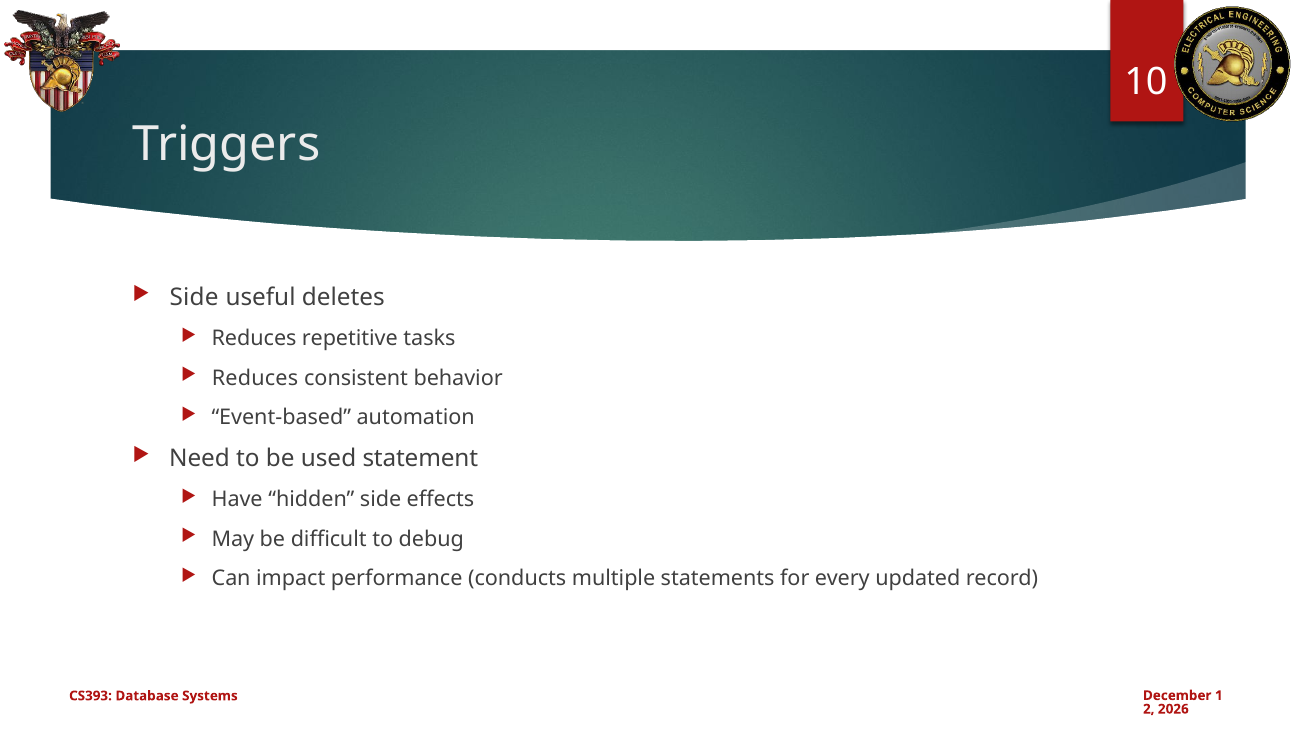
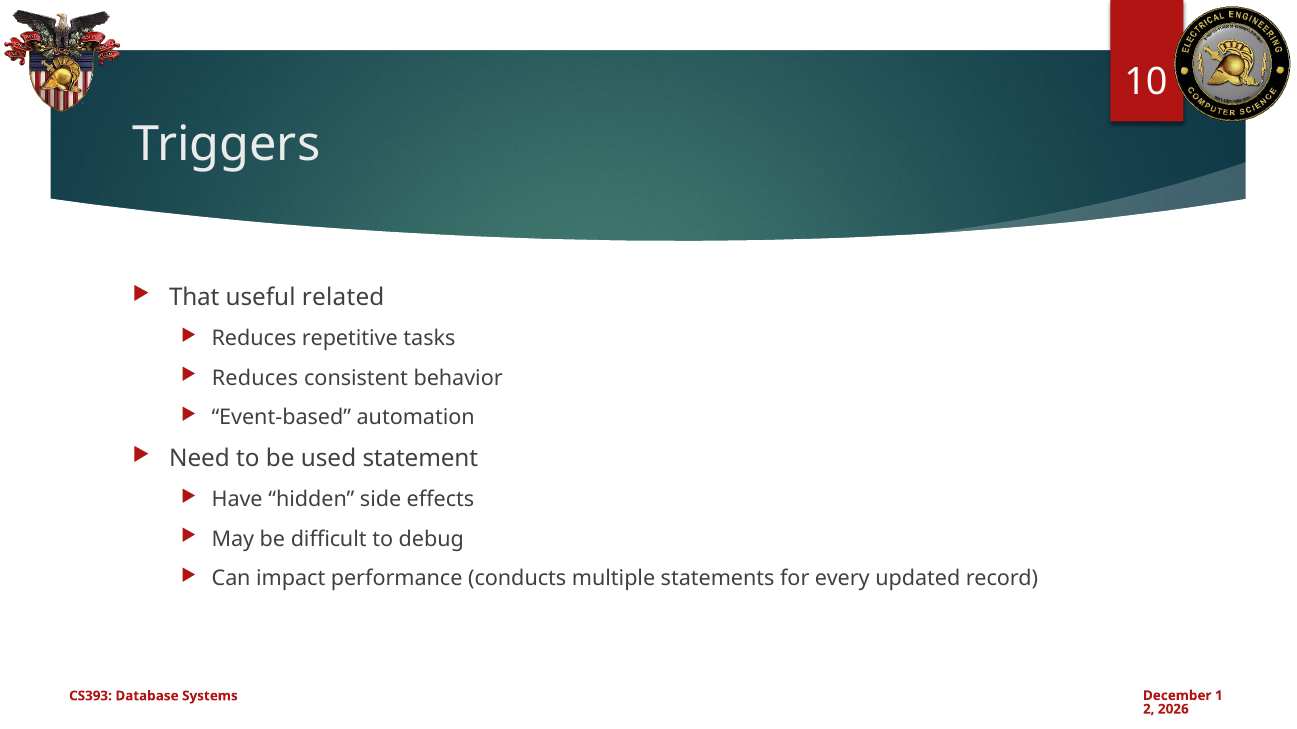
Side at (194, 298): Side -> That
deletes: deletes -> related
